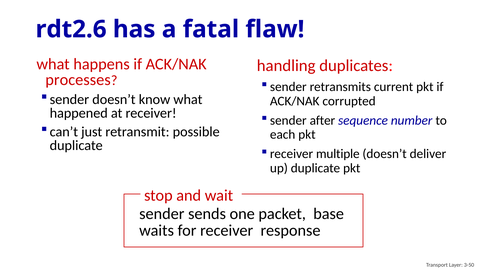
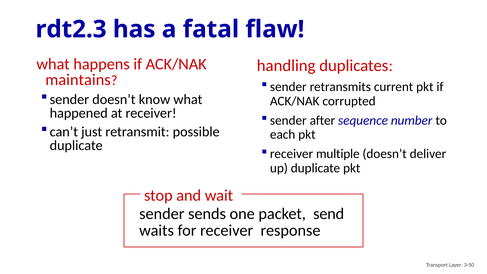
rdt2.6: rdt2.6 -> rdt2.3
processes: processes -> maintains
base: base -> send
